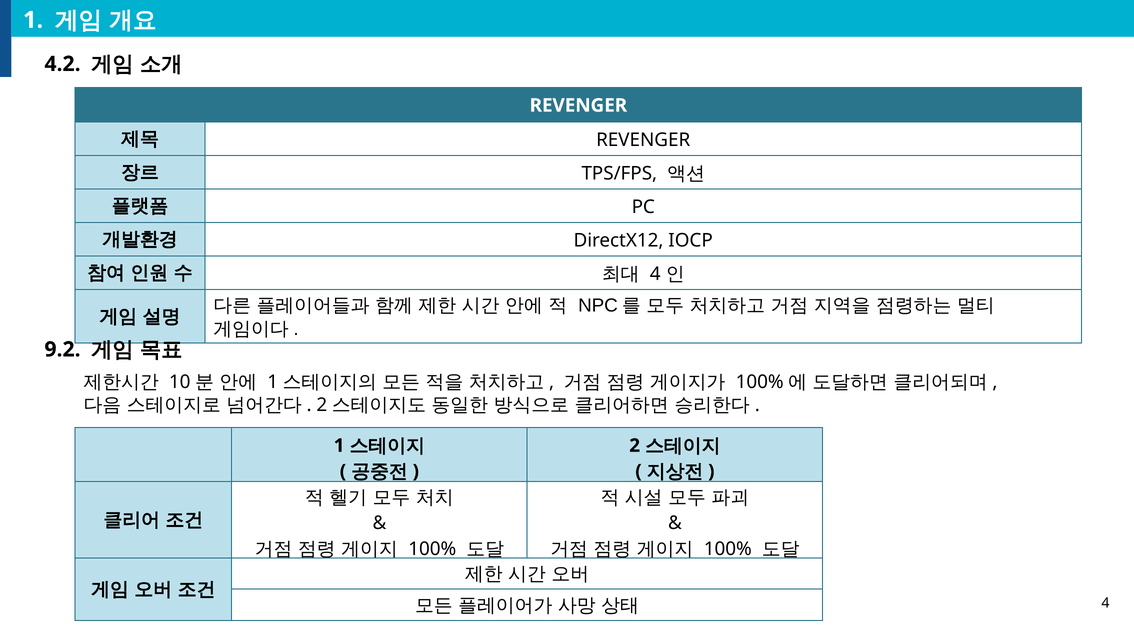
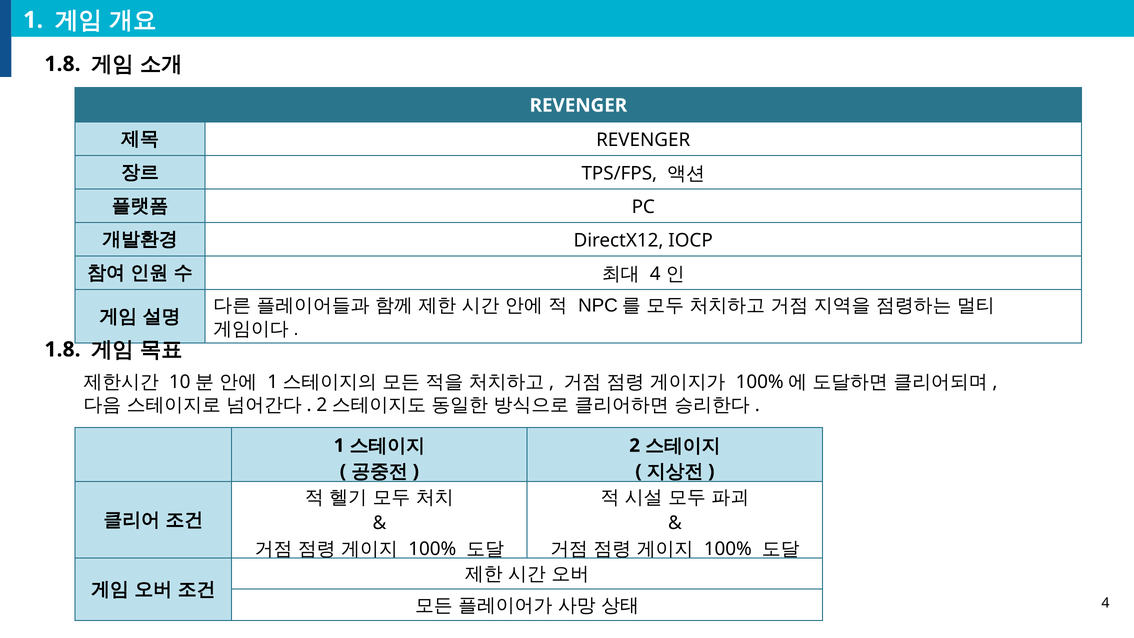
4.2 at (63, 64): 4.2 -> 1.8
9.2 at (63, 349): 9.2 -> 1.8
